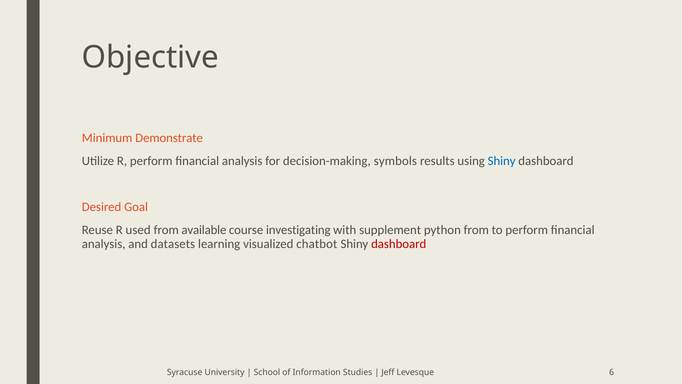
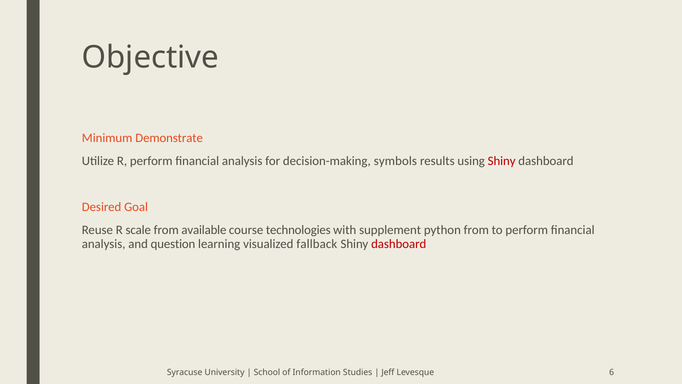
Shiny at (502, 161) colour: blue -> red
used: used -> scale
investigating: investigating -> technologies
datasets: datasets -> question
chatbot: chatbot -> fallback
